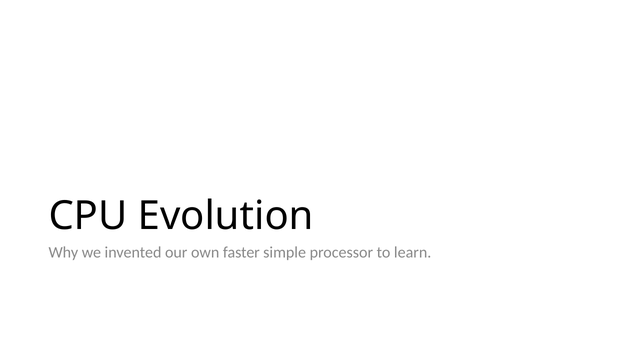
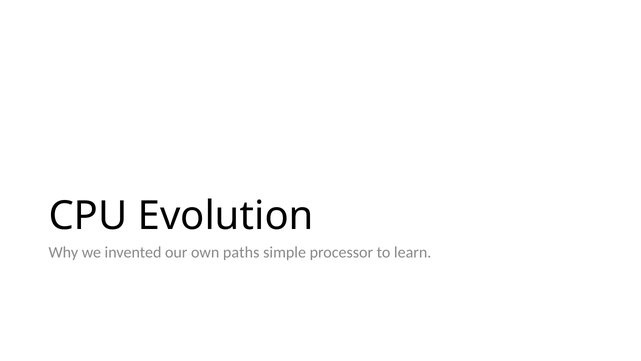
faster: faster -> paths
